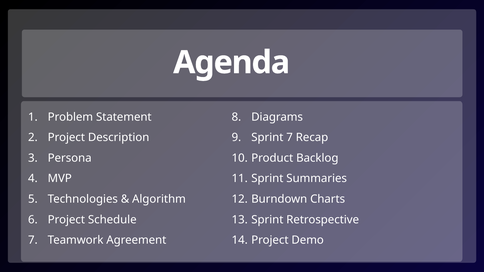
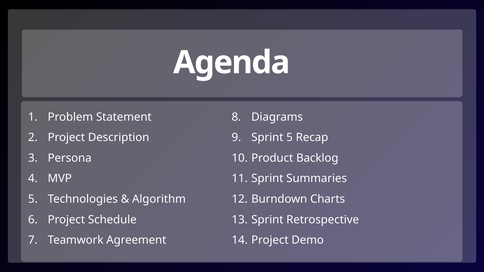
Sprint 7: 7 -> 5
